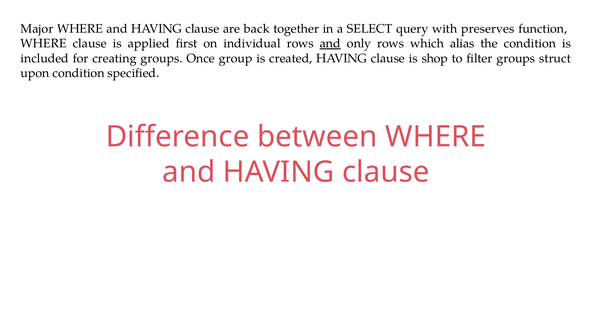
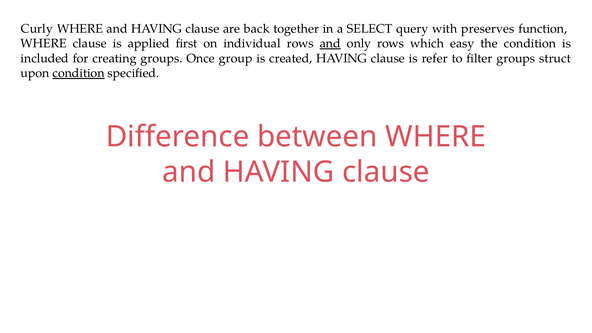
Major: Major -> Curly
alias: alias -> easy
shop: shop -> refer
condition at (79, 73) underline: none -> present
